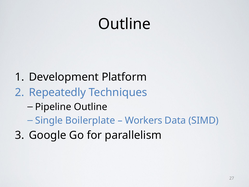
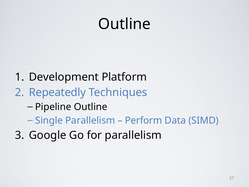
Single Boilerplate: Boilerplate -> Parallelism
Workers: Workers -> Perform
